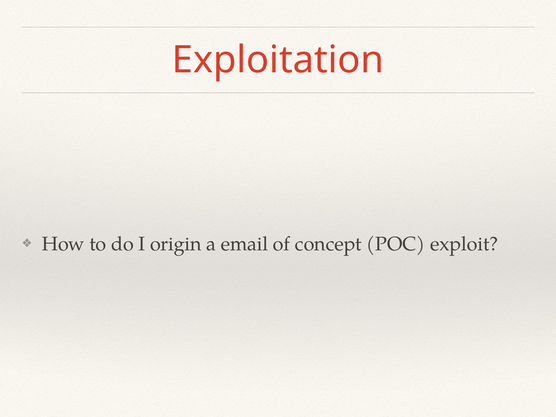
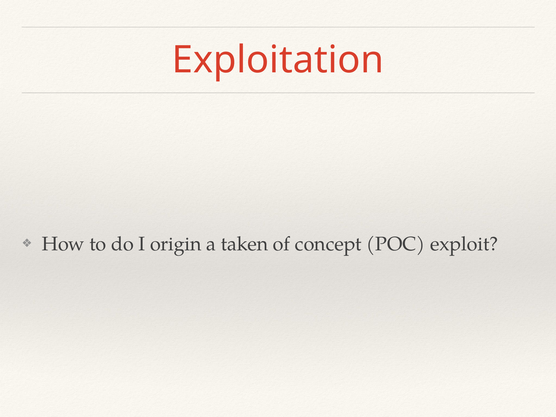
email: email -> taken
